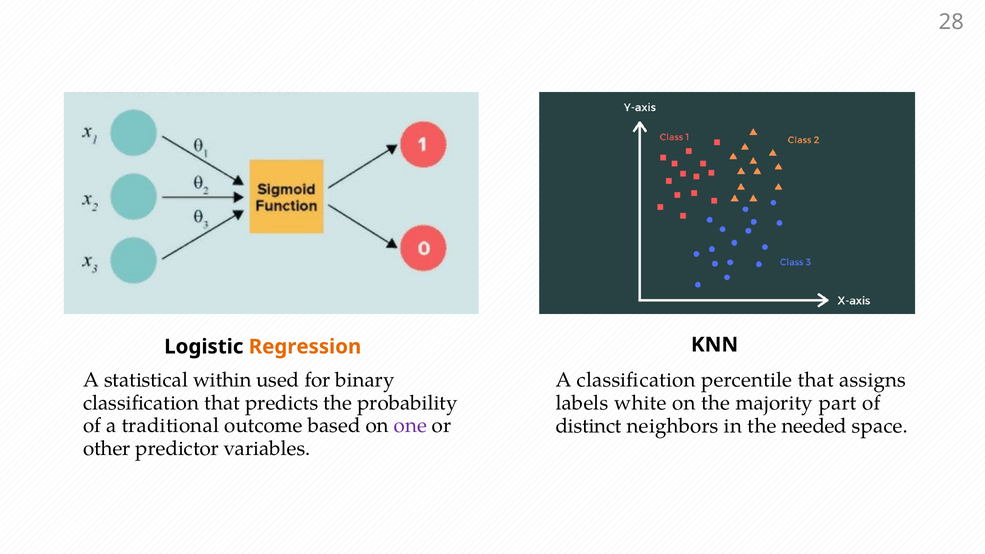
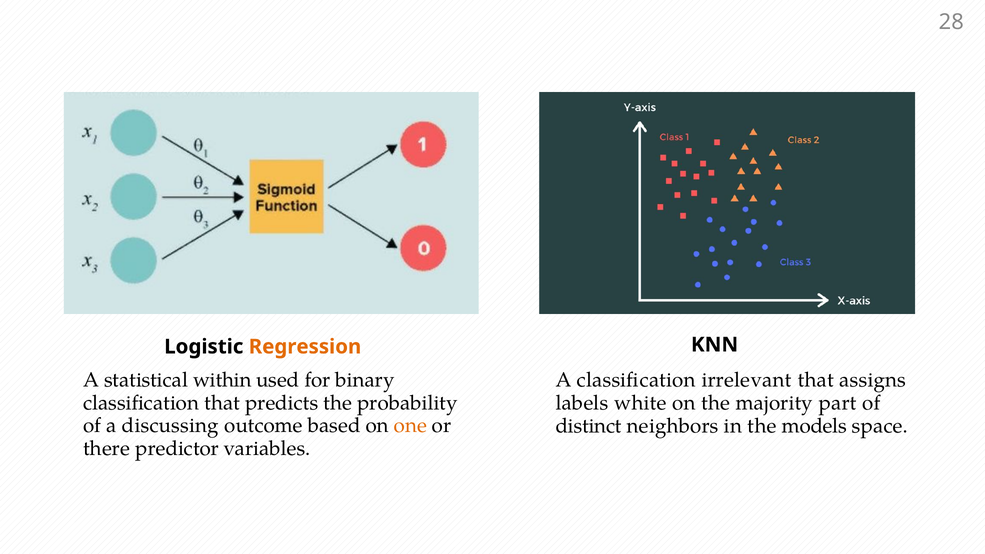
percentile: percentile -> irrelevant
traditional: traditional -> discussing
one colour: purple -> orange
needed: needed -> models
other: other -> there
